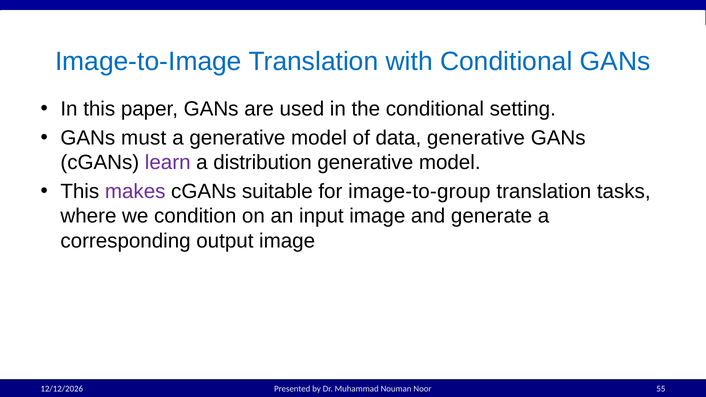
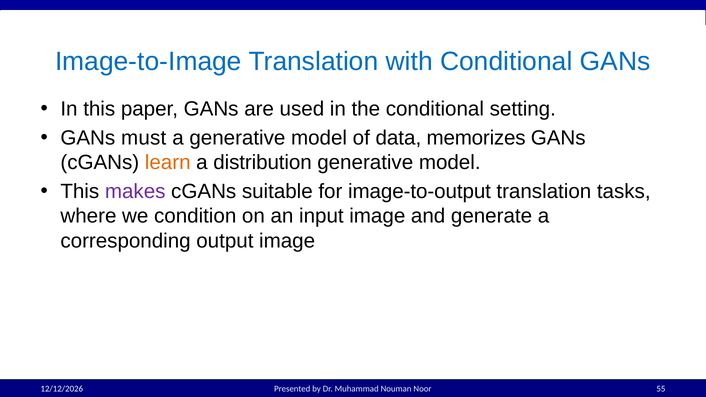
data generative: generative -> memorizes
learn colour: purple -> orange
image-to-group: image-to-group -> image-to-output
